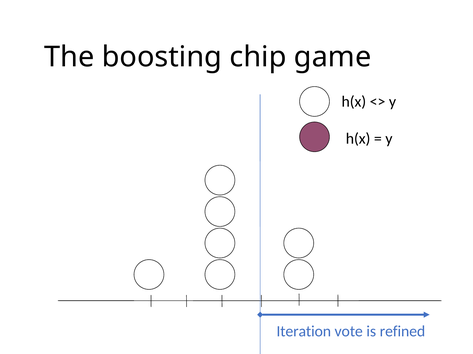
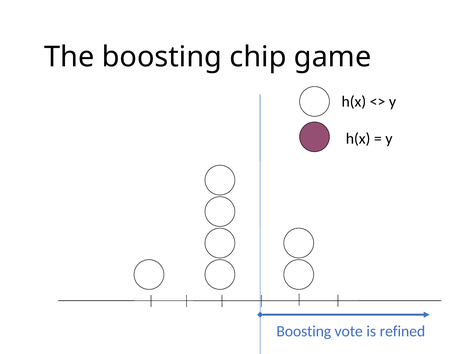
Iteration at (304, 332): Iteration -> Boosting
